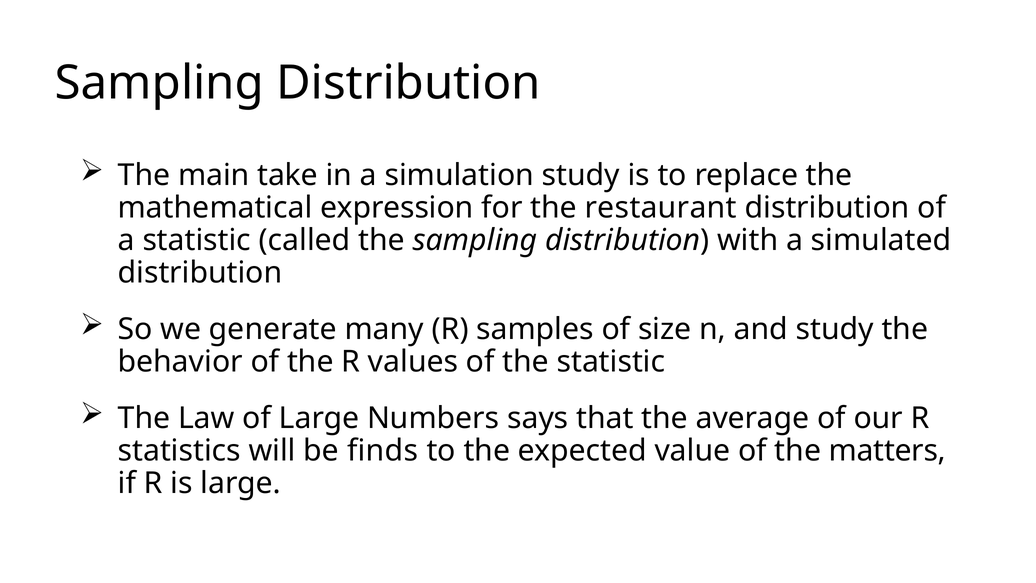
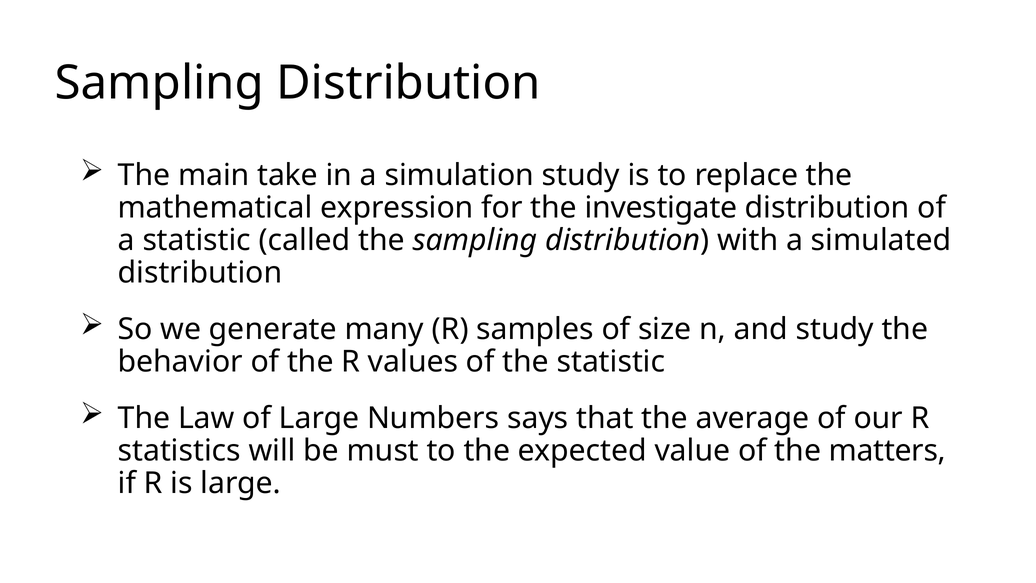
restaurant: restaurant -> investigate
finds: finds -> must
